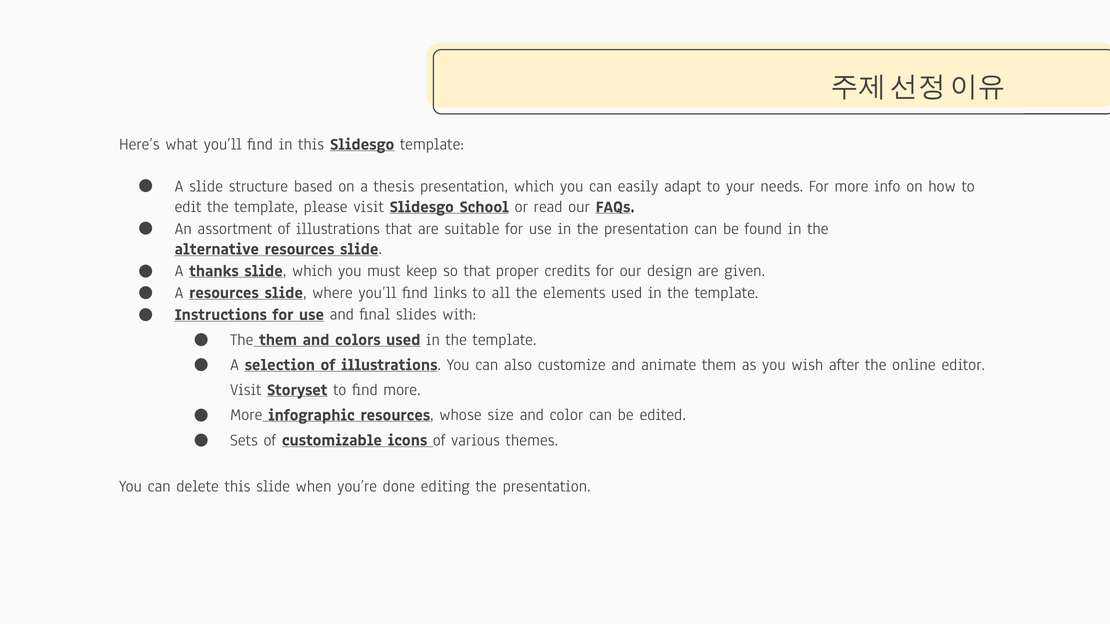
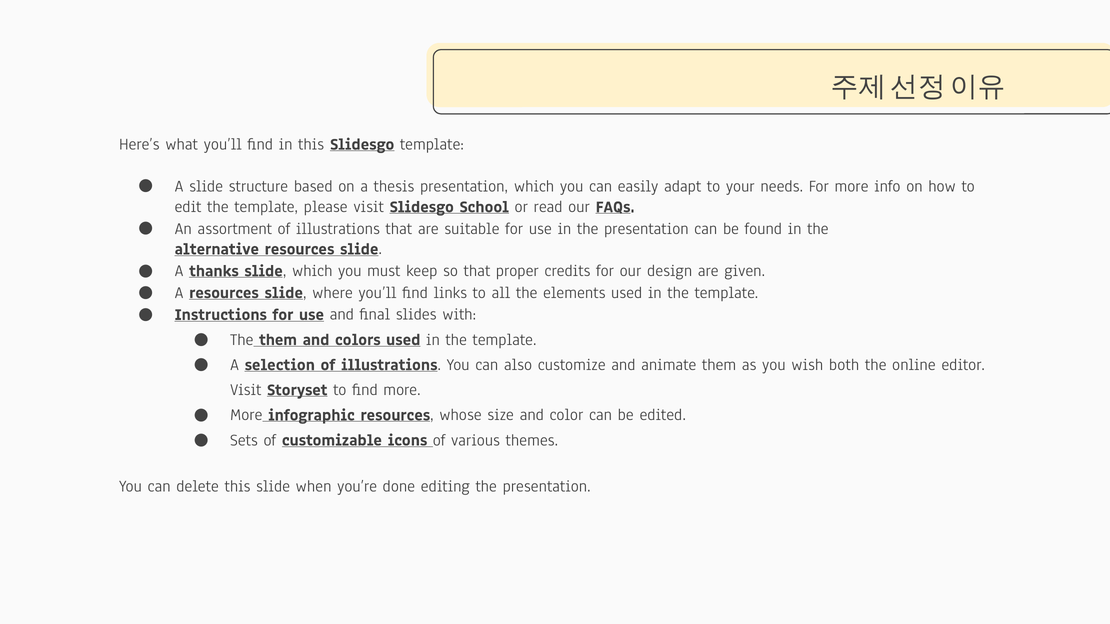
after: after -> both
